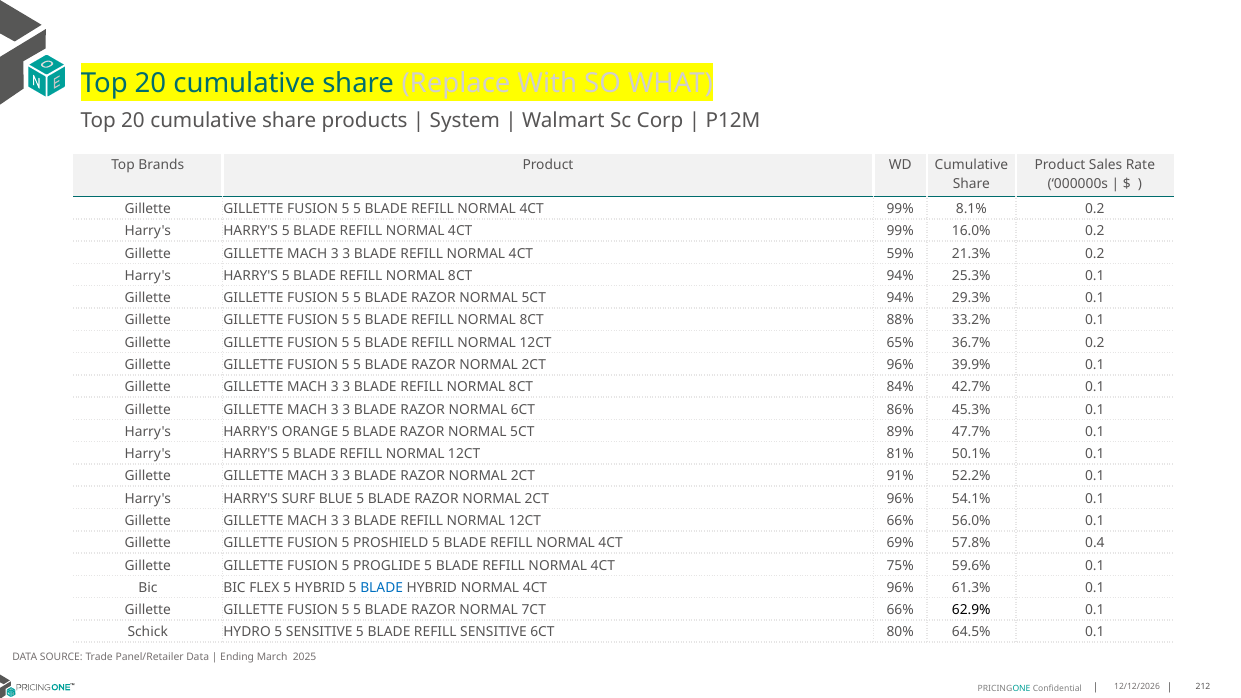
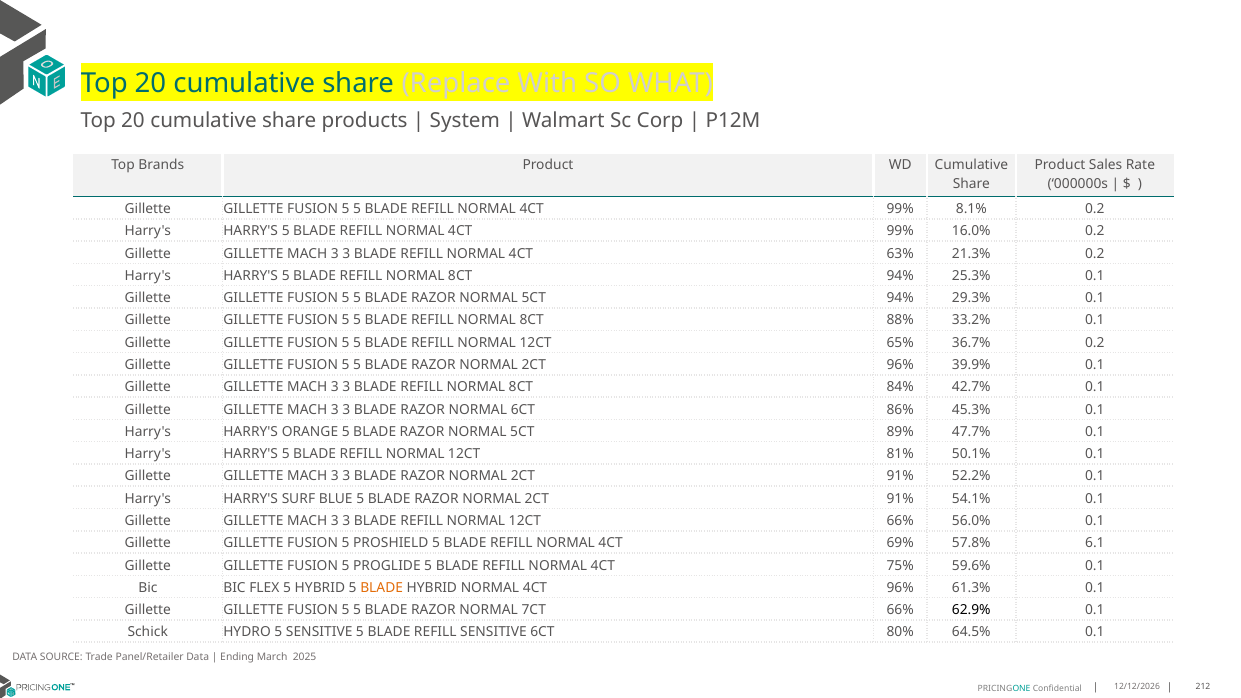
59%: 59% -> 63%
96% at (900, 499): 96% -> 91%
0.4: 0.4 -> 6.1
BLADE at (382, 588) colour: blue -> orange
